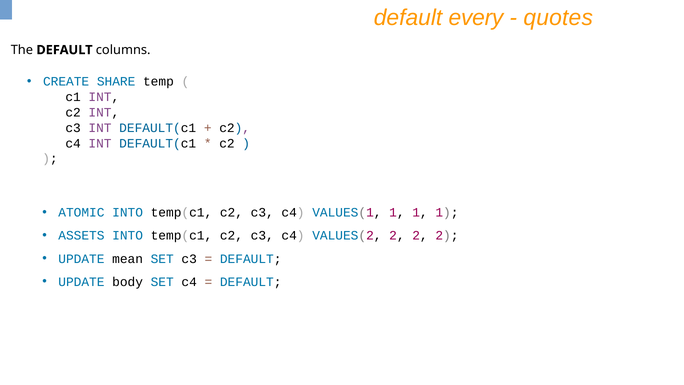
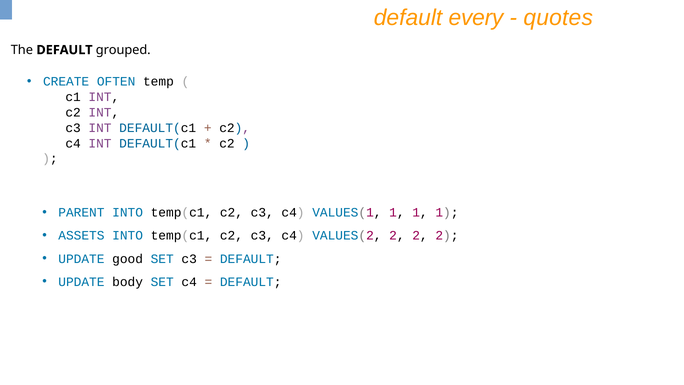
columns: columns -> grouped
SHARE: SHARE -> OFTEN
ATOMIC: ATOMIC -> PARENT
mean: mean -> good
